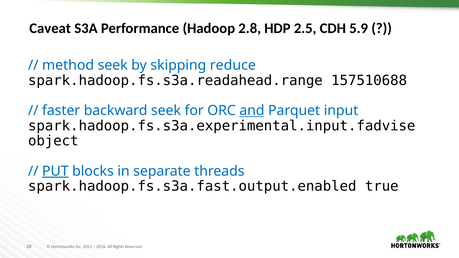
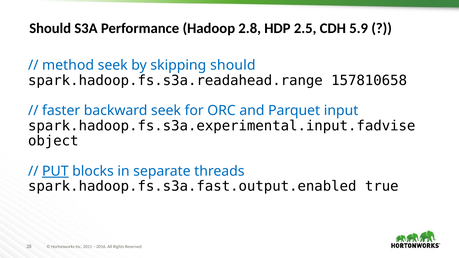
Caveat at (50, 28): Caveat -> Should
skipping reduce: reduce -> should
157510688: 157510688 -> 157810658
and underline: present -> none
